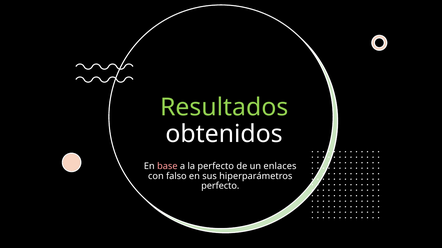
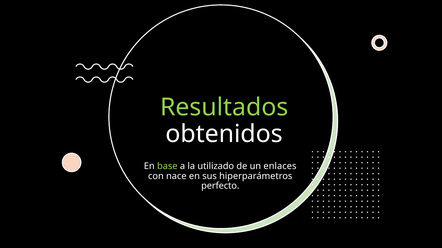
base colour: pink -> light green
la perfecto: perfecto -> utilizado
falso: falso -> nace
